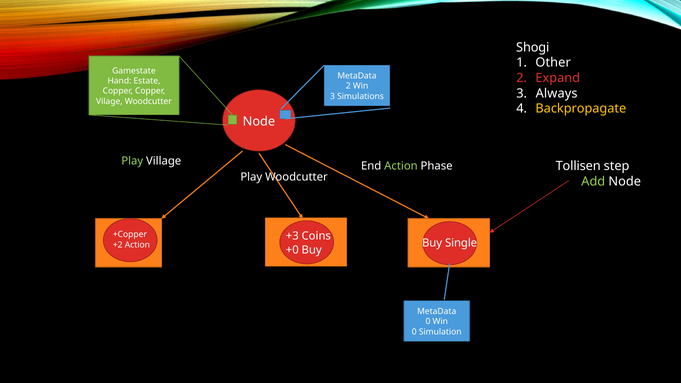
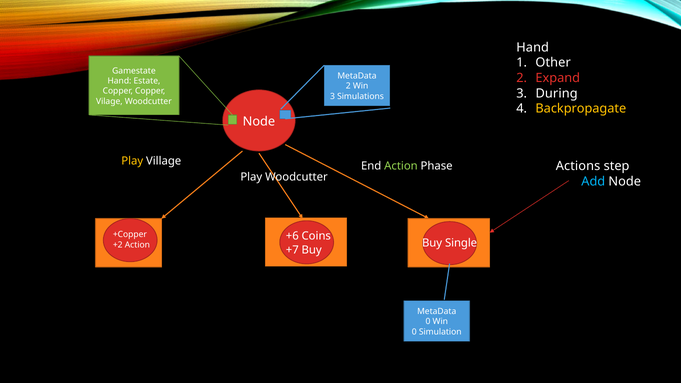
Shogi at (533, 47): Shogi -> Hand
Always: Always -> During
Play at (132, 161) colour: light green -> yellow
Tollisen: Tollisen -> Actions
Add colour: light green -> light blue
+3: +3 -> +6
+0: +0 -> +7
